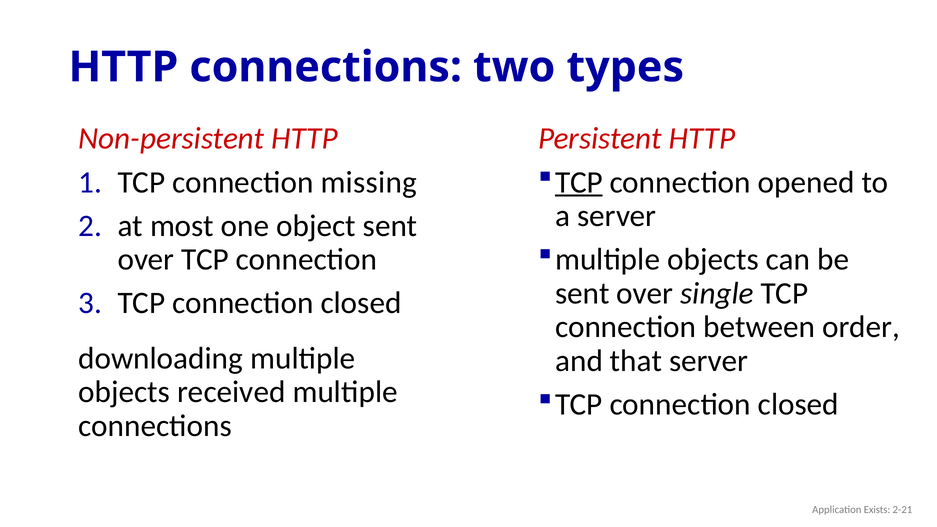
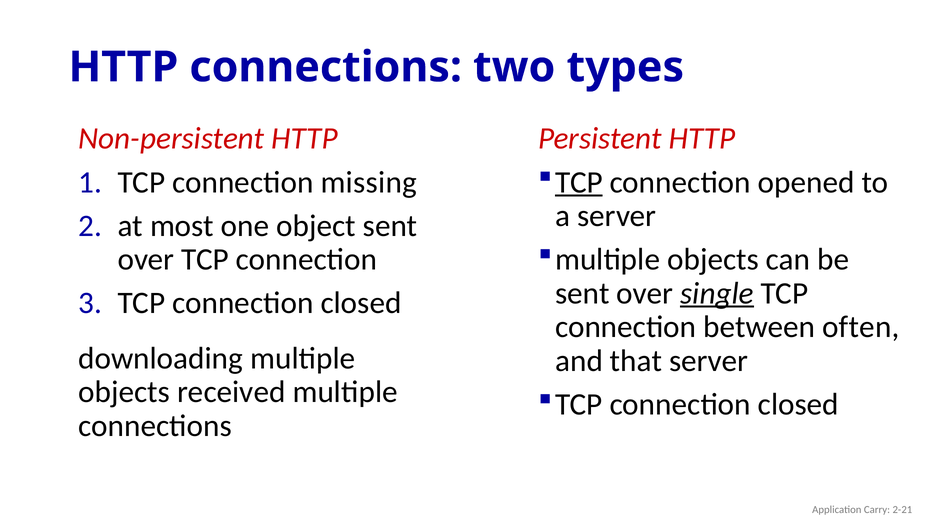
single underline: none -> present
order: order -> often
Exists: Exists -> Carry
